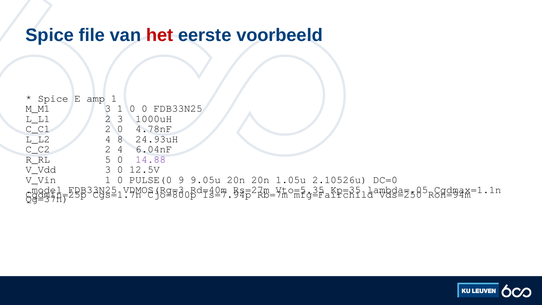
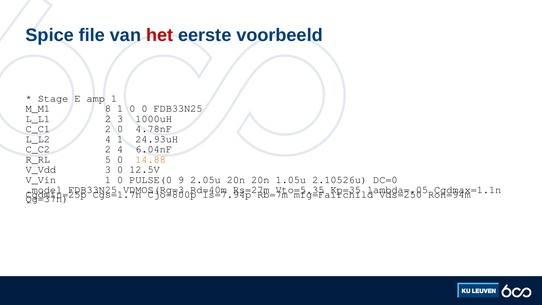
Spice at (53, 98): Spice -> Stage
M_M1 3: 3 -> 8
4 8: 8 -> 1
14.88 colour: purple -> orange
9.05u: 9.05u -> 2.05u
